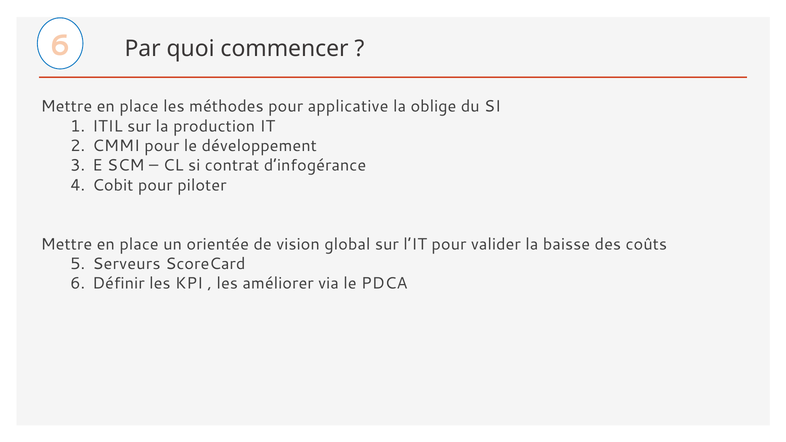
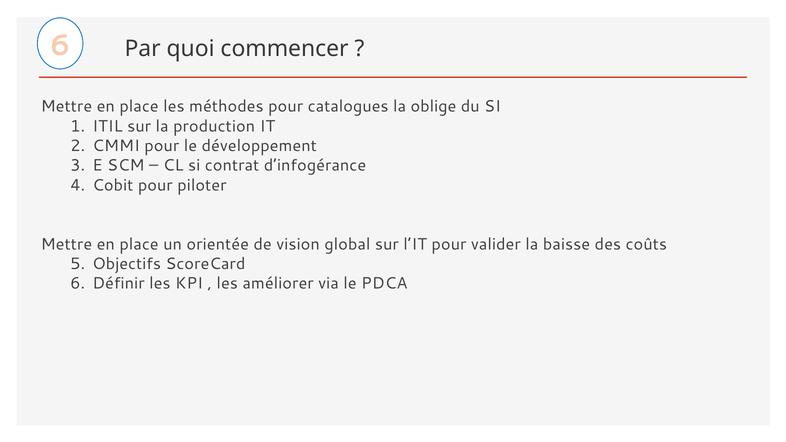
applicative: applicative -> catalogues
Serveurs: Serveurs -> Objectifs
